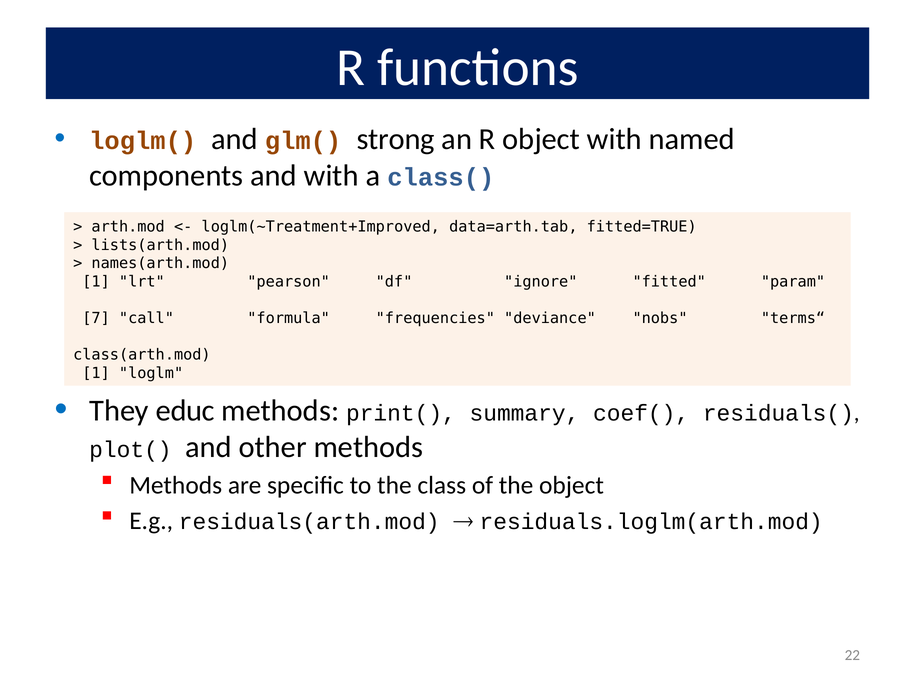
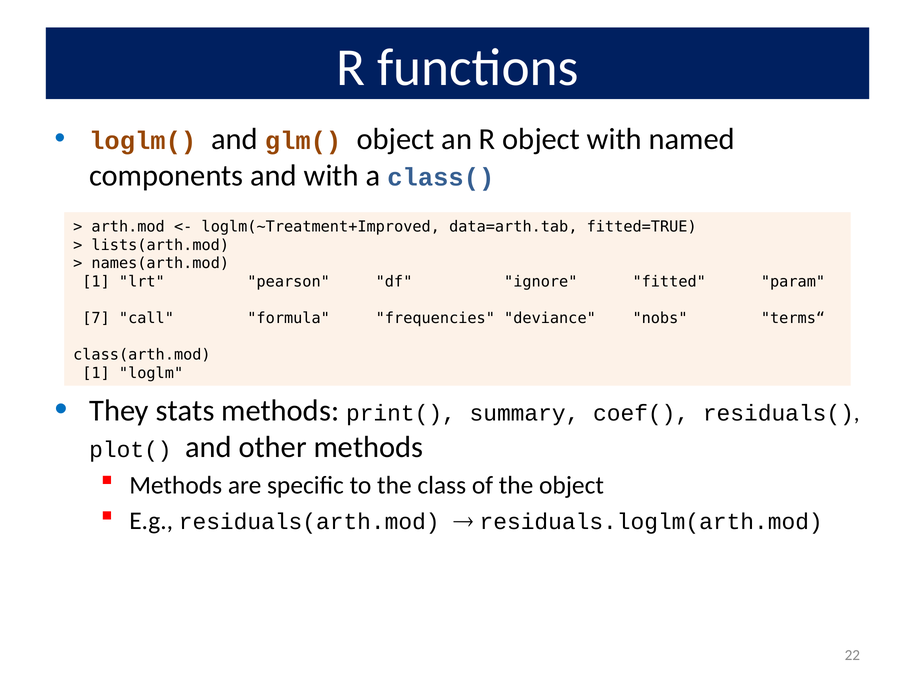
glm( strong: strong -> object
educ: educ -> stats
